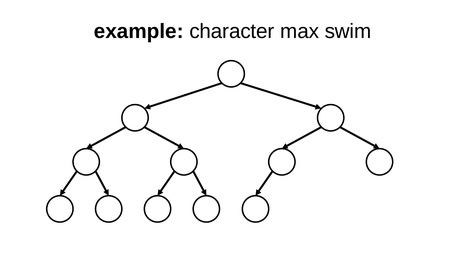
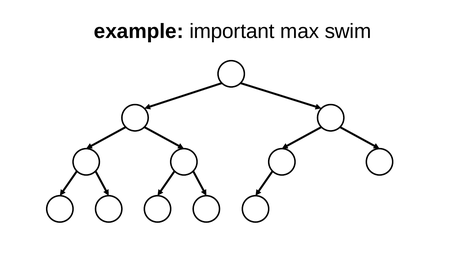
character: character -> important
